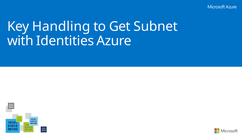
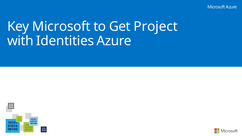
Handling: Handling -> Microsoft
Subnet: Subnet -> Project
